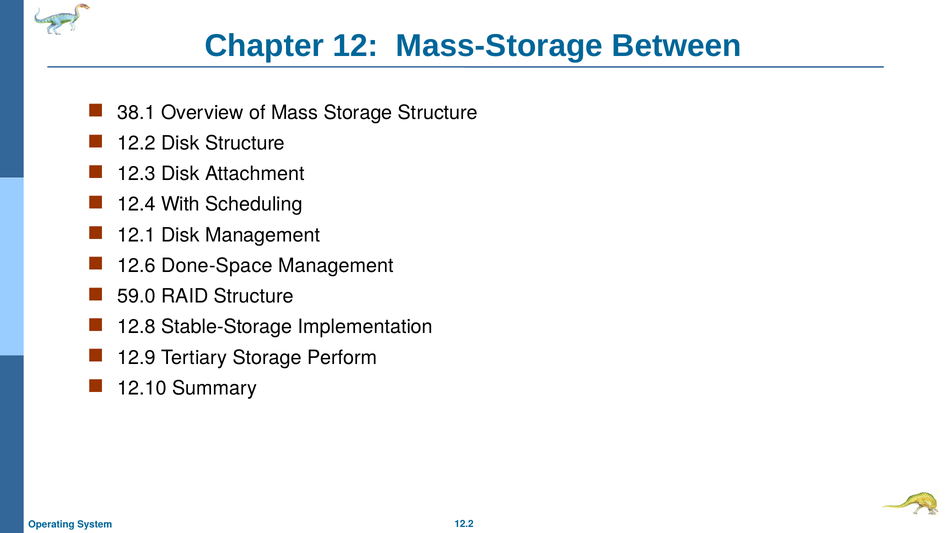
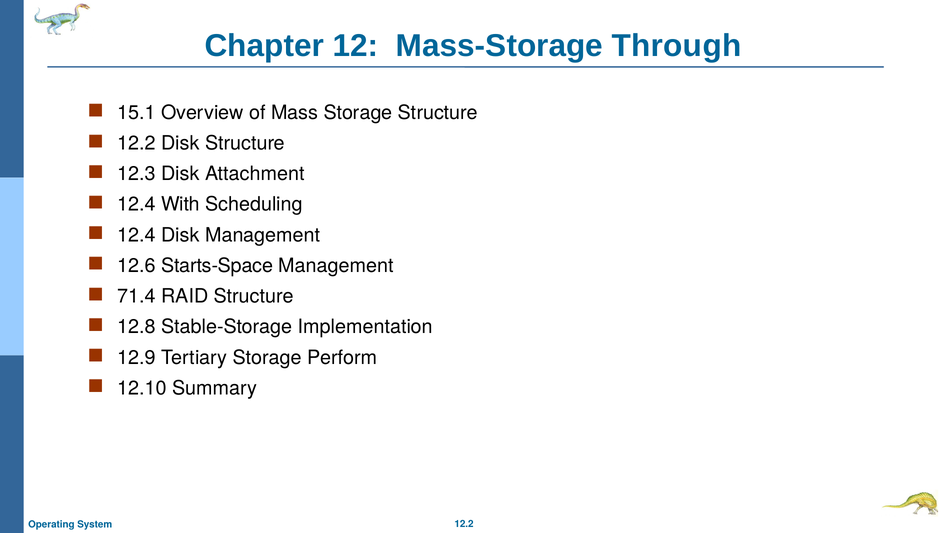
Between: Between -> Through
38.1: 38.1 -> 15.1
12.1 at (136, 235): 12.1 -> 12.4
Done-Space: Done-Space -> Starts-Space
59.0: 59.0 -> 71.4
